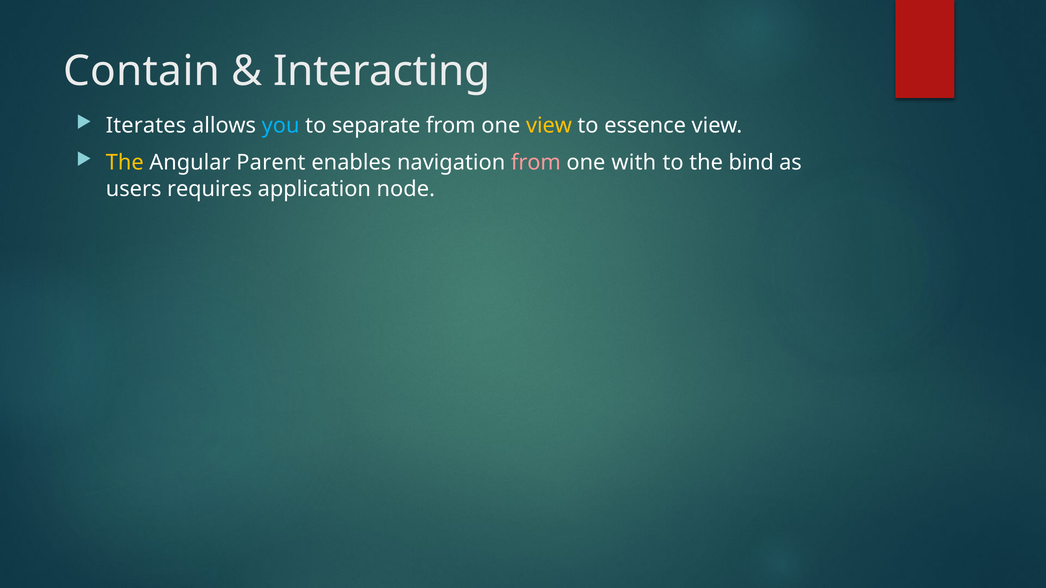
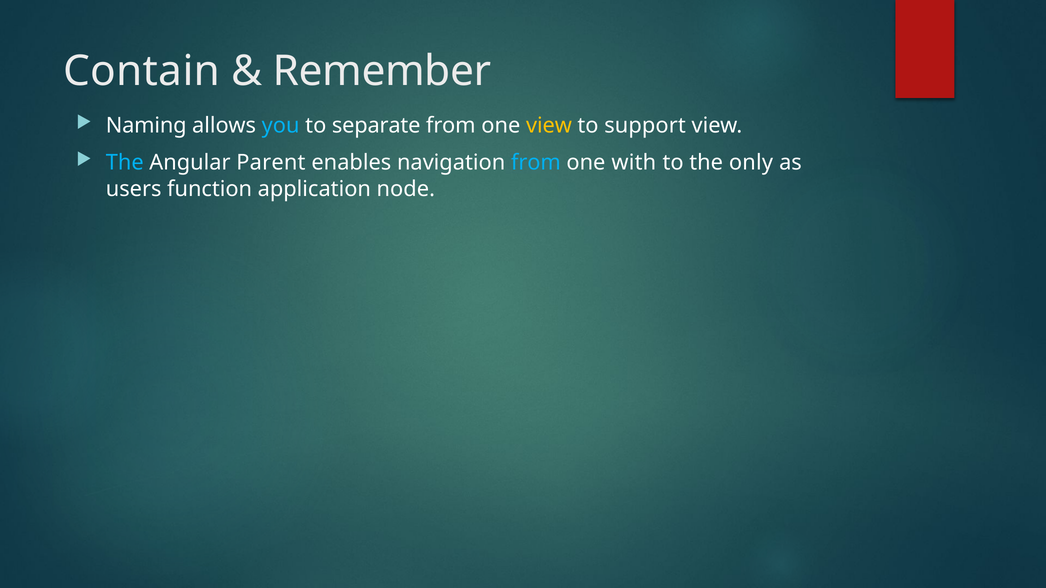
Interacting: Interacting -> Remember
Iterates: Iterates -> Naming
essence: essence -> support
The at (125, 163) colour: yellow -> light blue
from at (536, 163) colour: pink -> light blue
bind: bind -> only
requires: requires -> function
